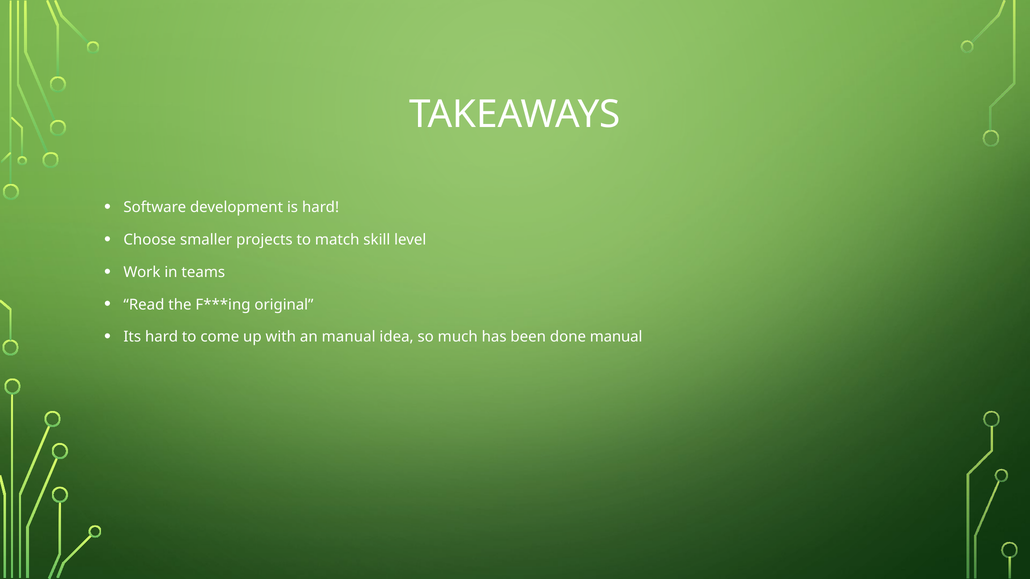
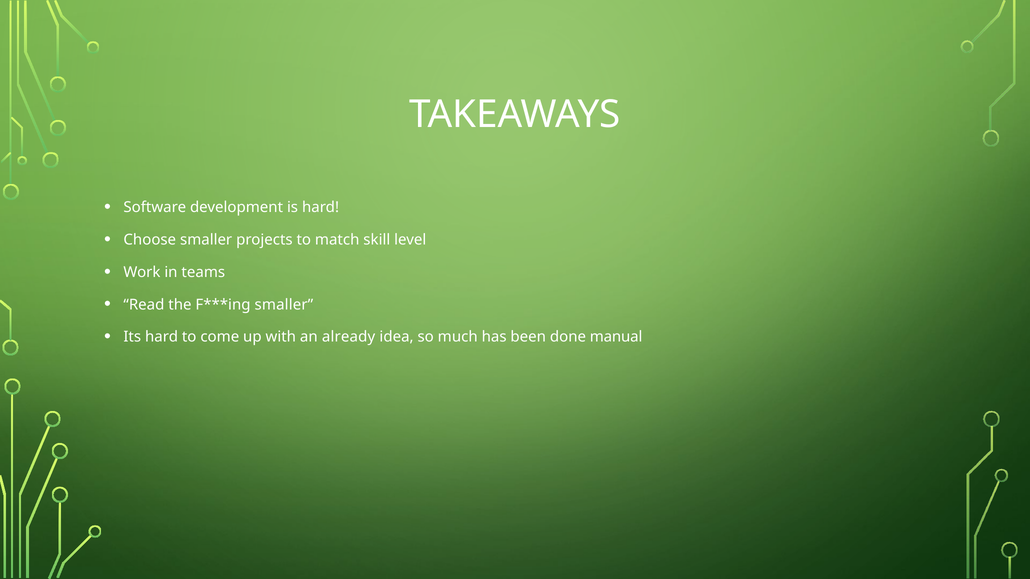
original at (284, 305): original -> smaller
an manual: manual -> already
